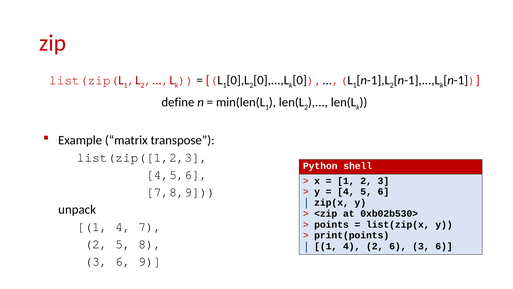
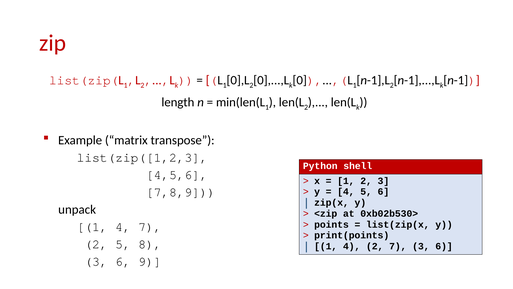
define: define -> length
2 6: 6 -> 7
